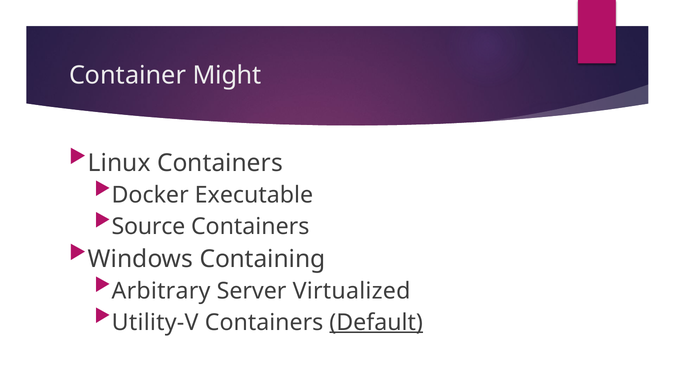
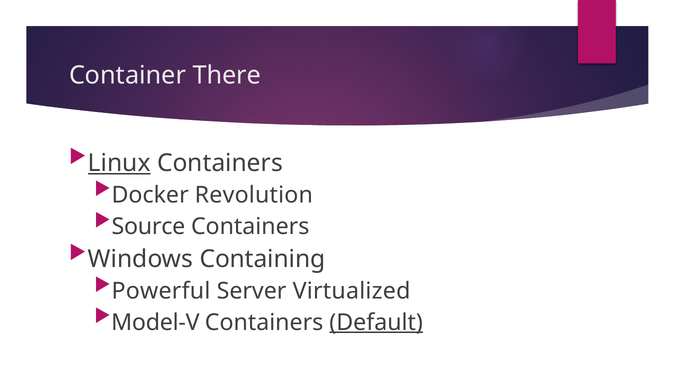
Might: Might -> There
Linux underline: none -> present
Executable: Executable -> Revolution
Arbitrary: Arbitrary -> Powerful
Utility-V: Utility-V -> Model-V
